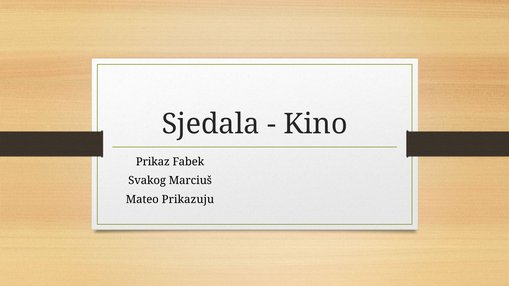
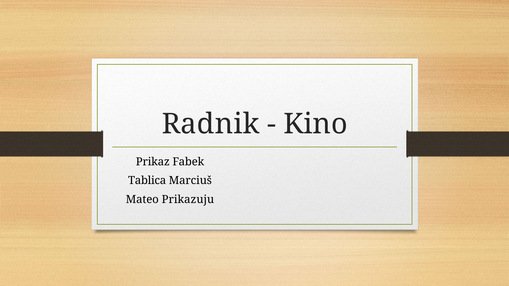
Sjedala: Sjedala -> Radnik
Svakog: Svakog -> Tablica
